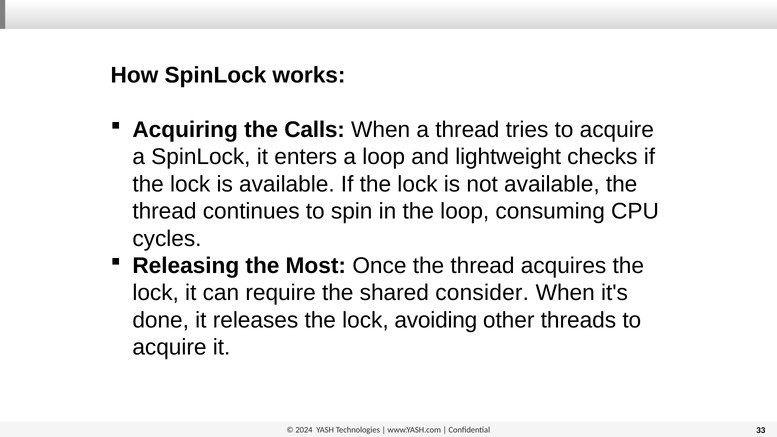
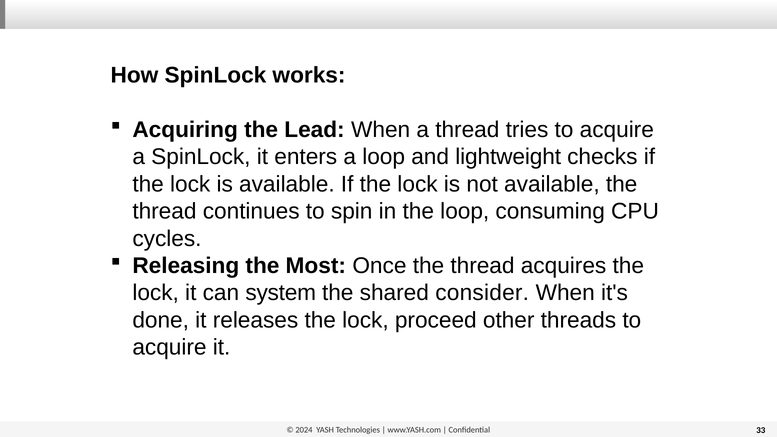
Calls: Calls -> Lead
require: require -> system
avoiding: avoiding -> proceed
